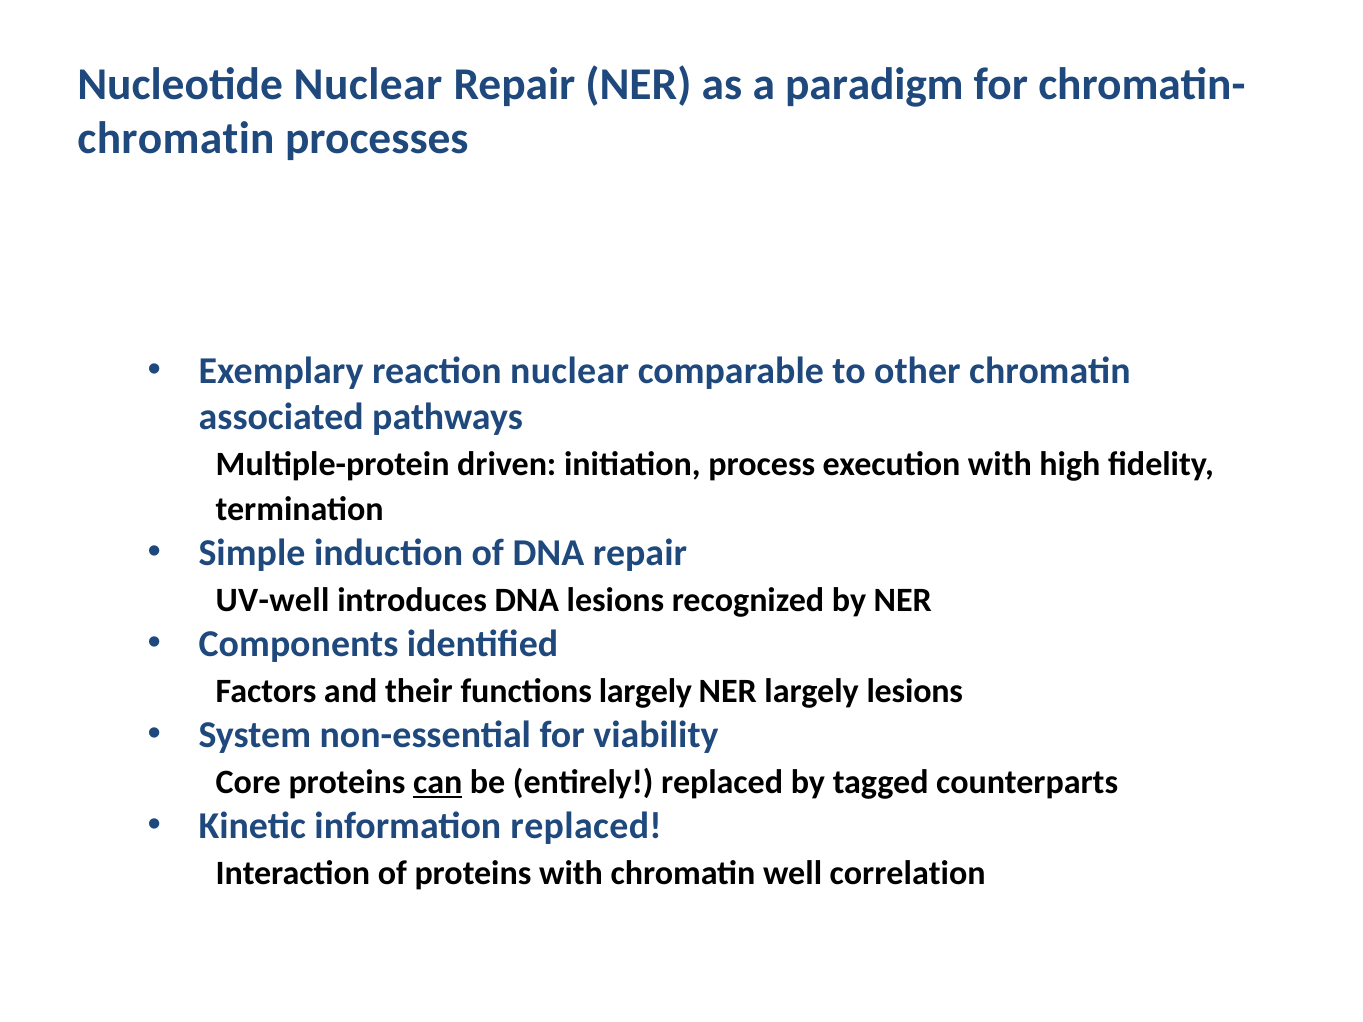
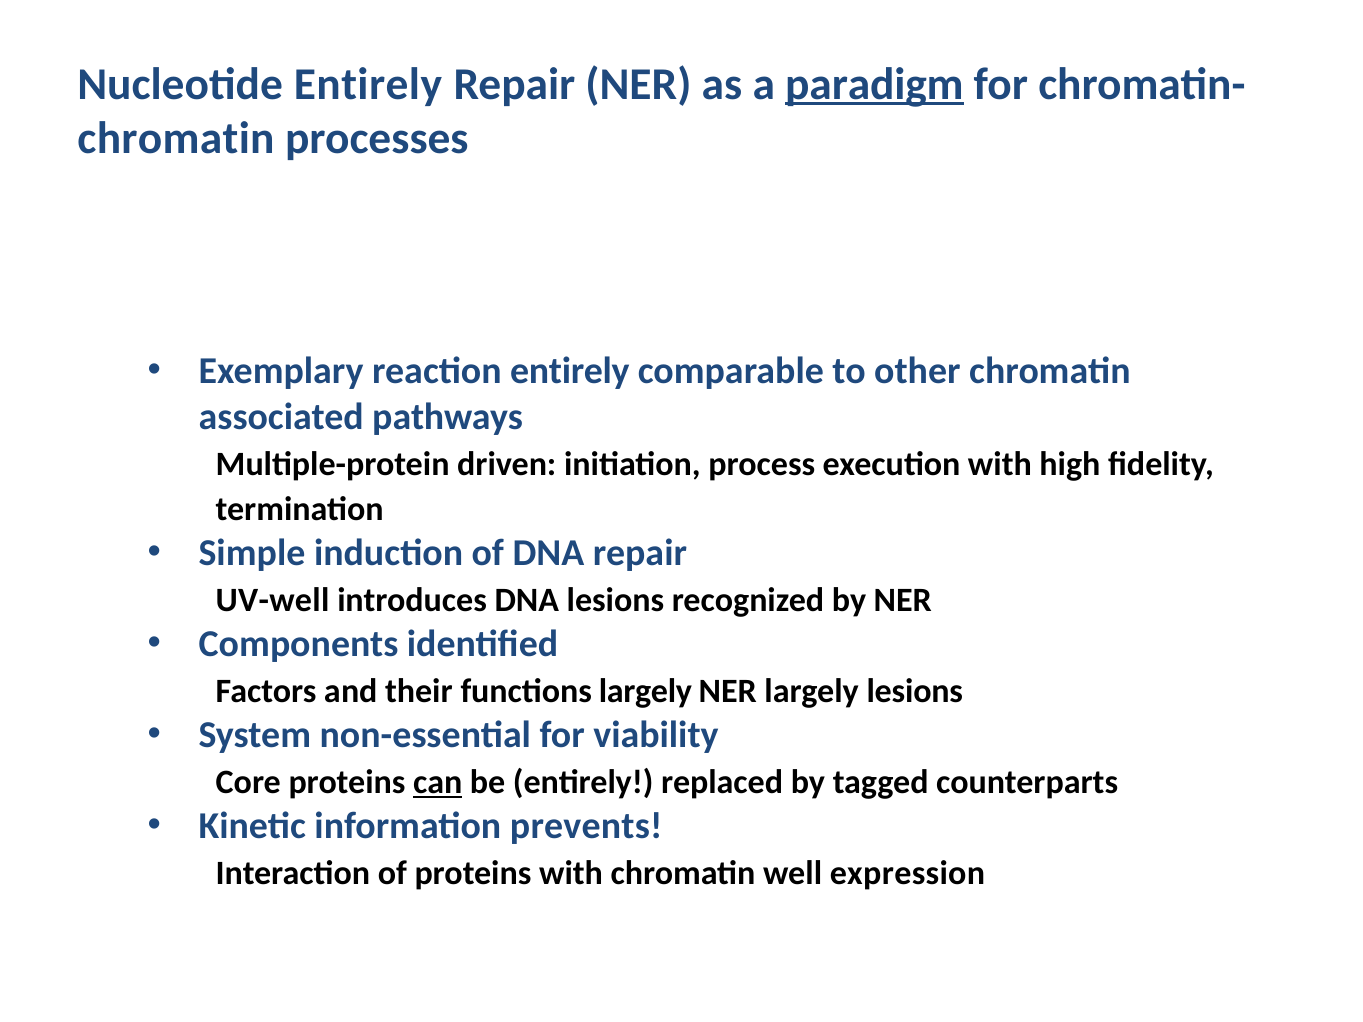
Nucleotide Nuclear: Nuclear -> Entirely
paradigm underline: none -> present
reaction nuclear: nuclear -> entirely
information replaced: replaced -> prevents
correlation: correlation -> expression
